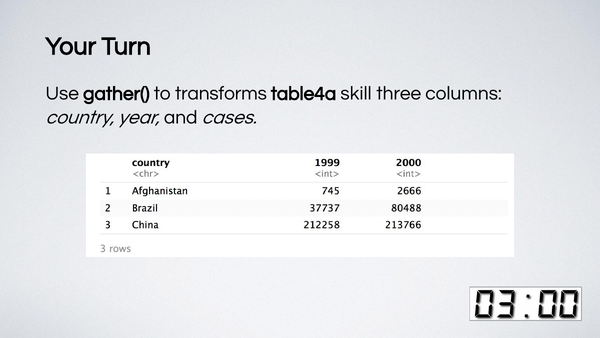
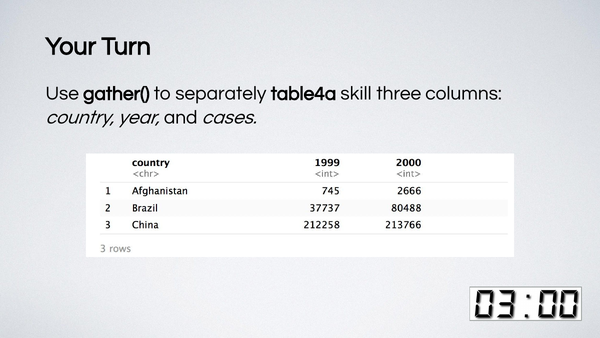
transforms: transforms -> separately
